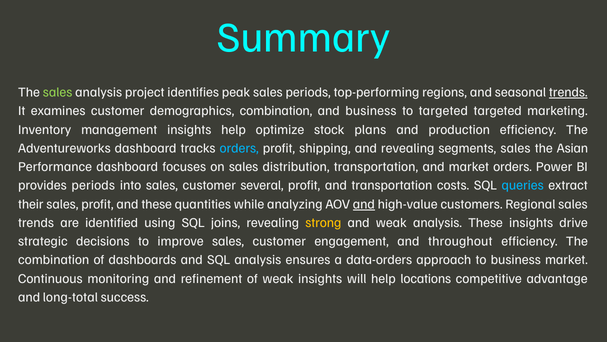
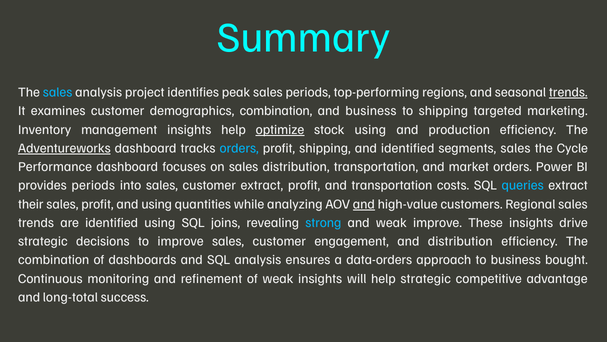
sales at (58, 92) colour: light green -> light blue
to targeted: targeted -> shipping
optimize underline: none -> present
stock plans: plans -> using
Adventureworks underline: none -> present
and revealing: revealing -> identified
Asian: Asian -> Cycle
customer several: several -> extract
and these: these -> using
strong colour: yellow -> light blue
weak analysis: analysis -> improve
and throughout: throughout -> distribution
business market: market -> bought
help locations: locations -> strategic
